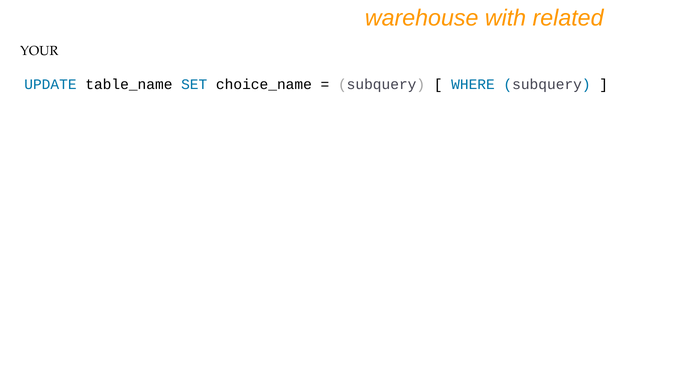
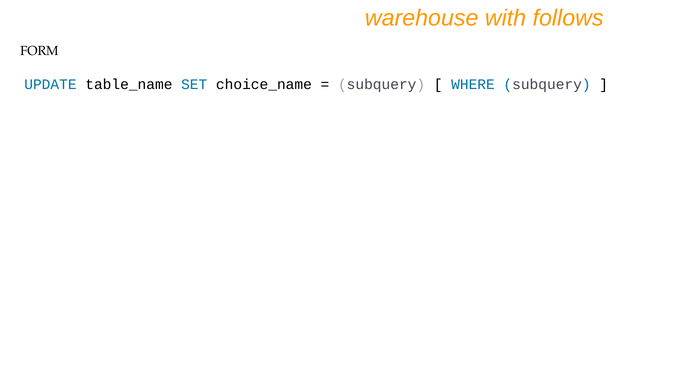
related: related -> follows
YOUR: YOUR -> FORM
